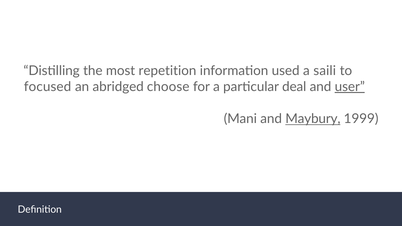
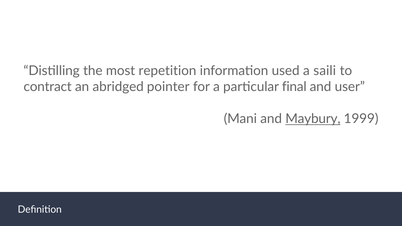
focused: focused -> contract
choose: choose -> pointer
deal: deal -> final
user underline: present -> none
